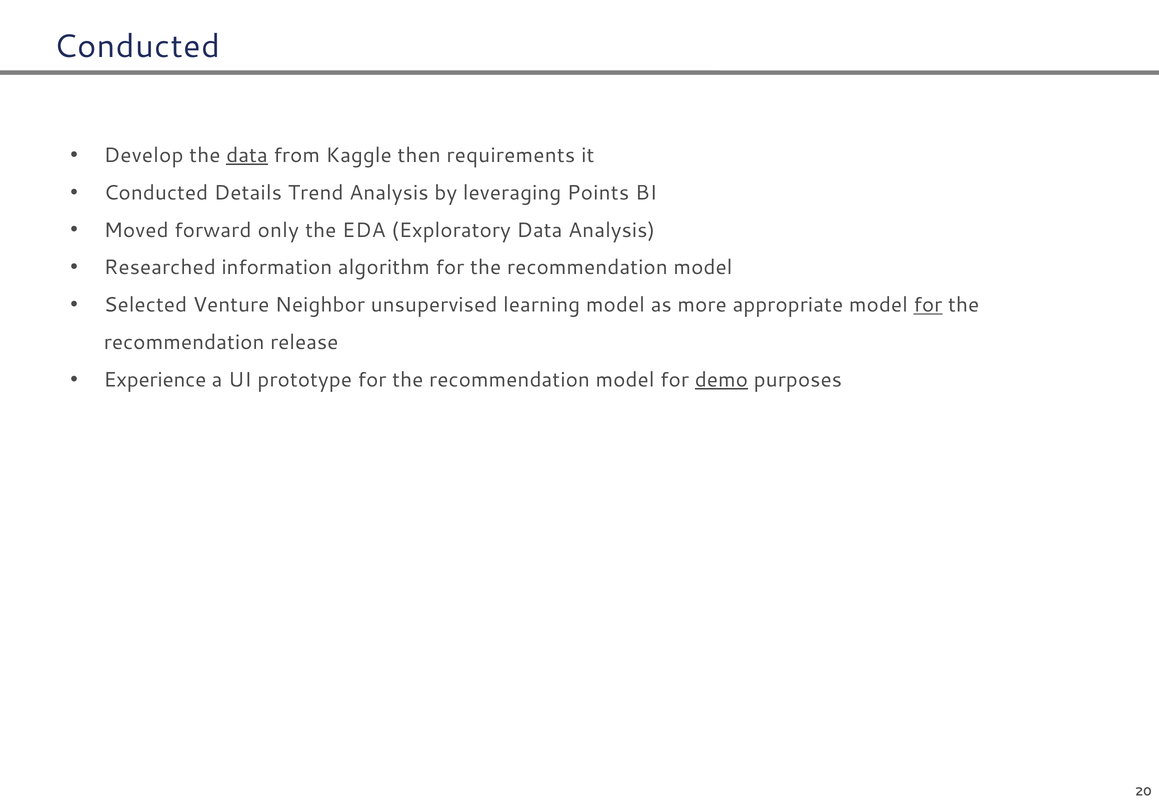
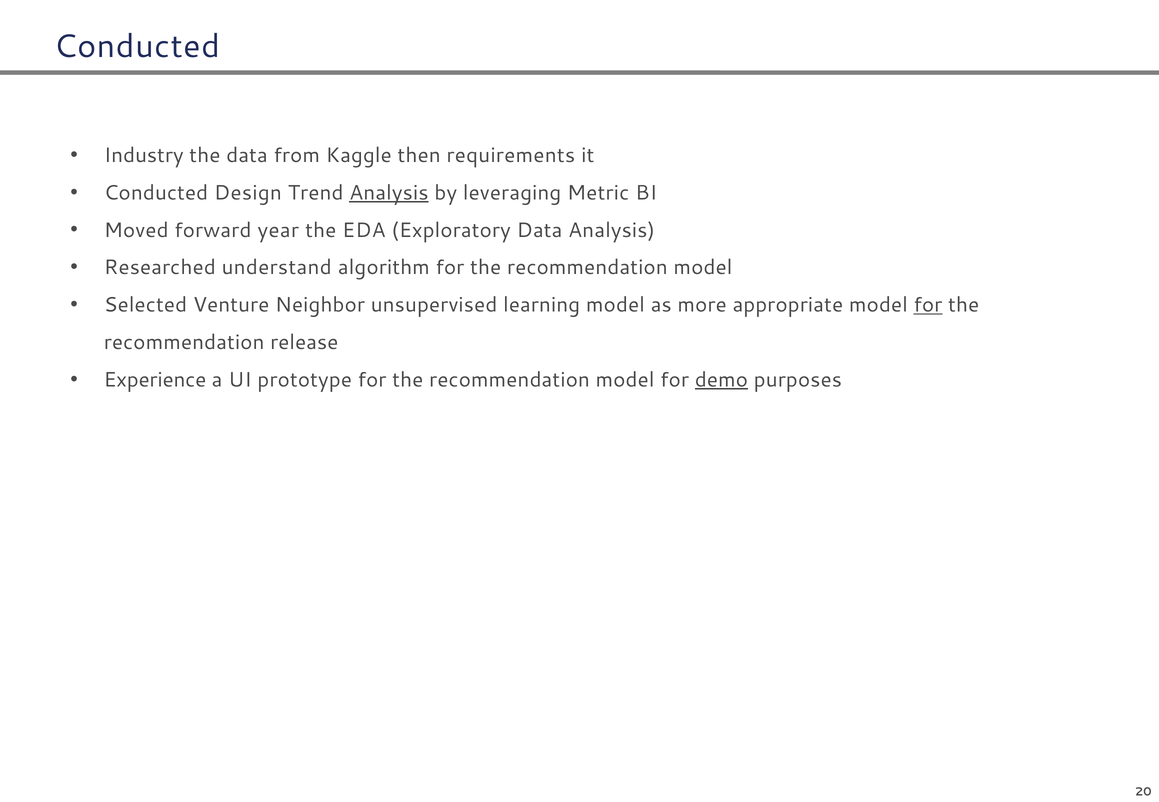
Develop: Develop -> Industry
data at (247, 155) underline: present -> none
Details: Details -> Design
Analysis at (389, 193) underline: none -> present
Points: Points -> Metric
only: only -> year
information: information -> understand
